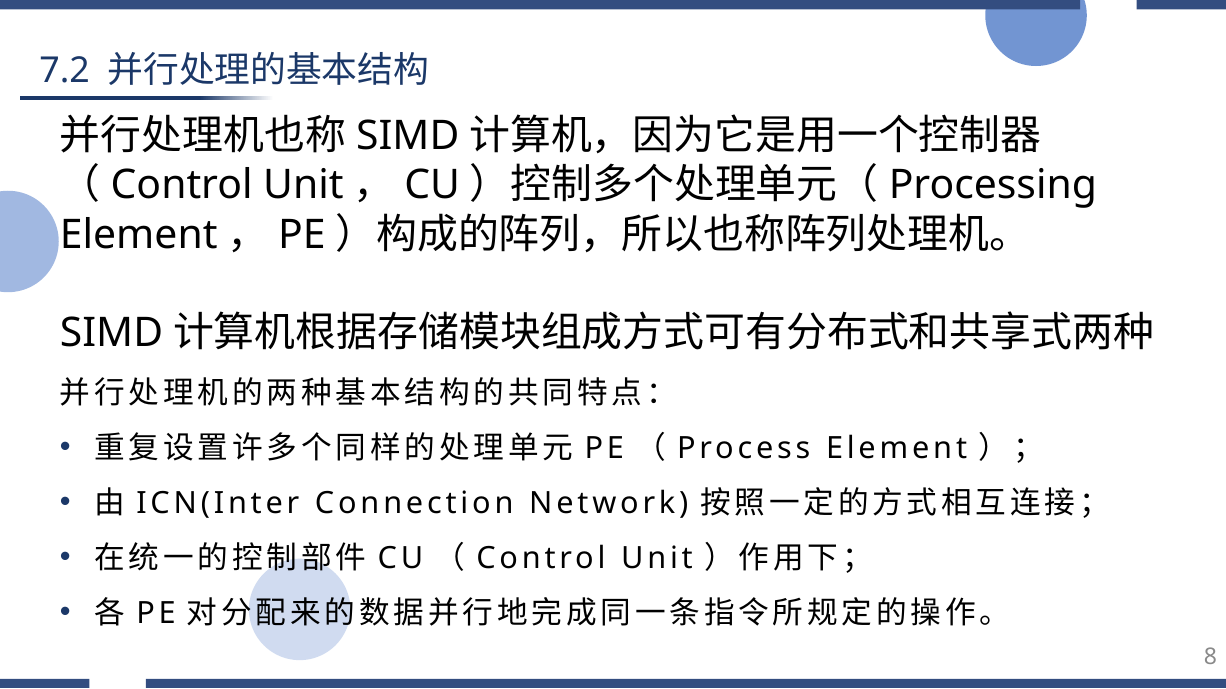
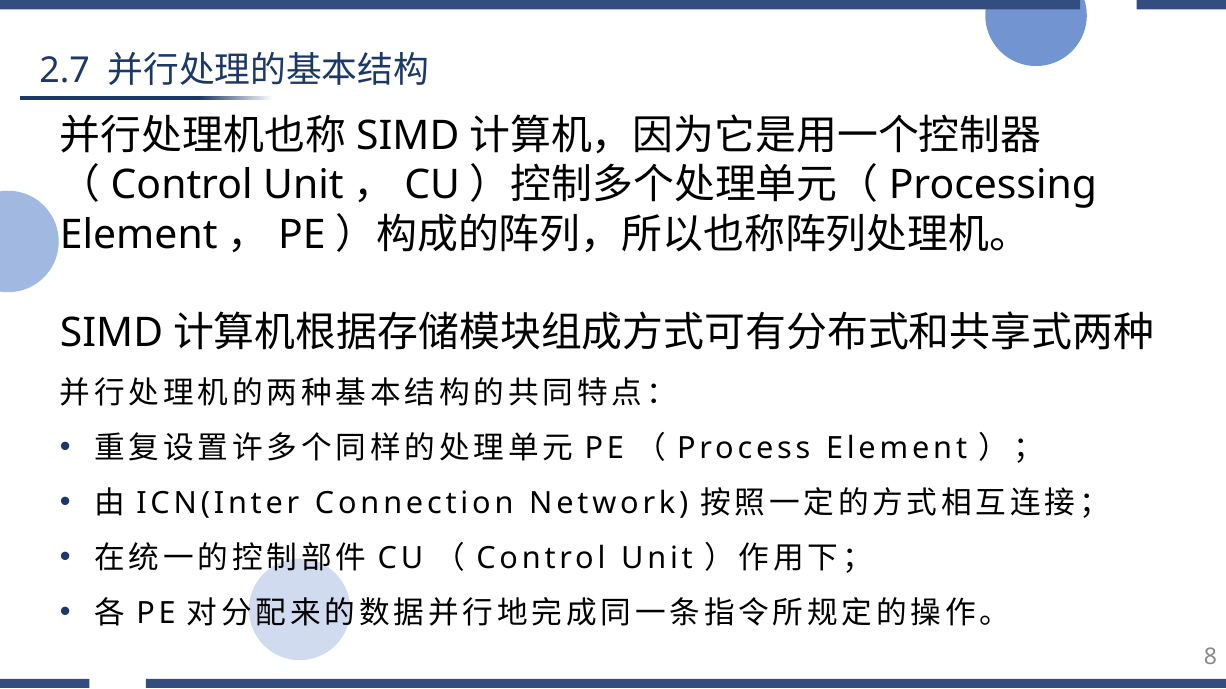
7.2: 7.2 -> 2.7
